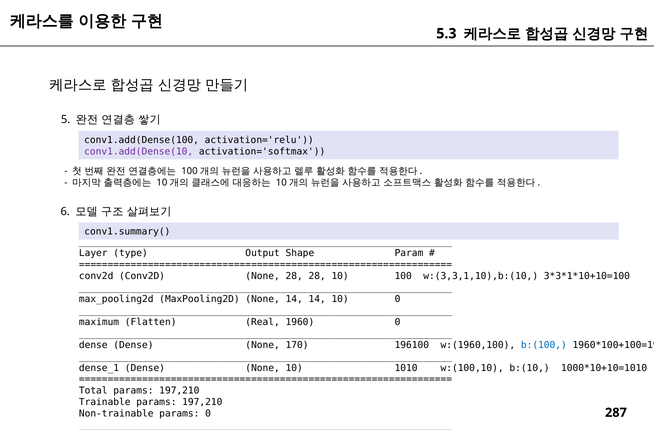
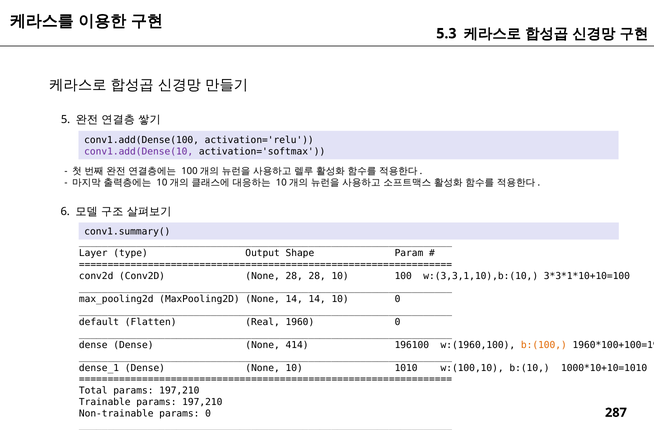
maximum: maximum -> default
170: 170 -> 414
b:(100 colour: blue -> orange
